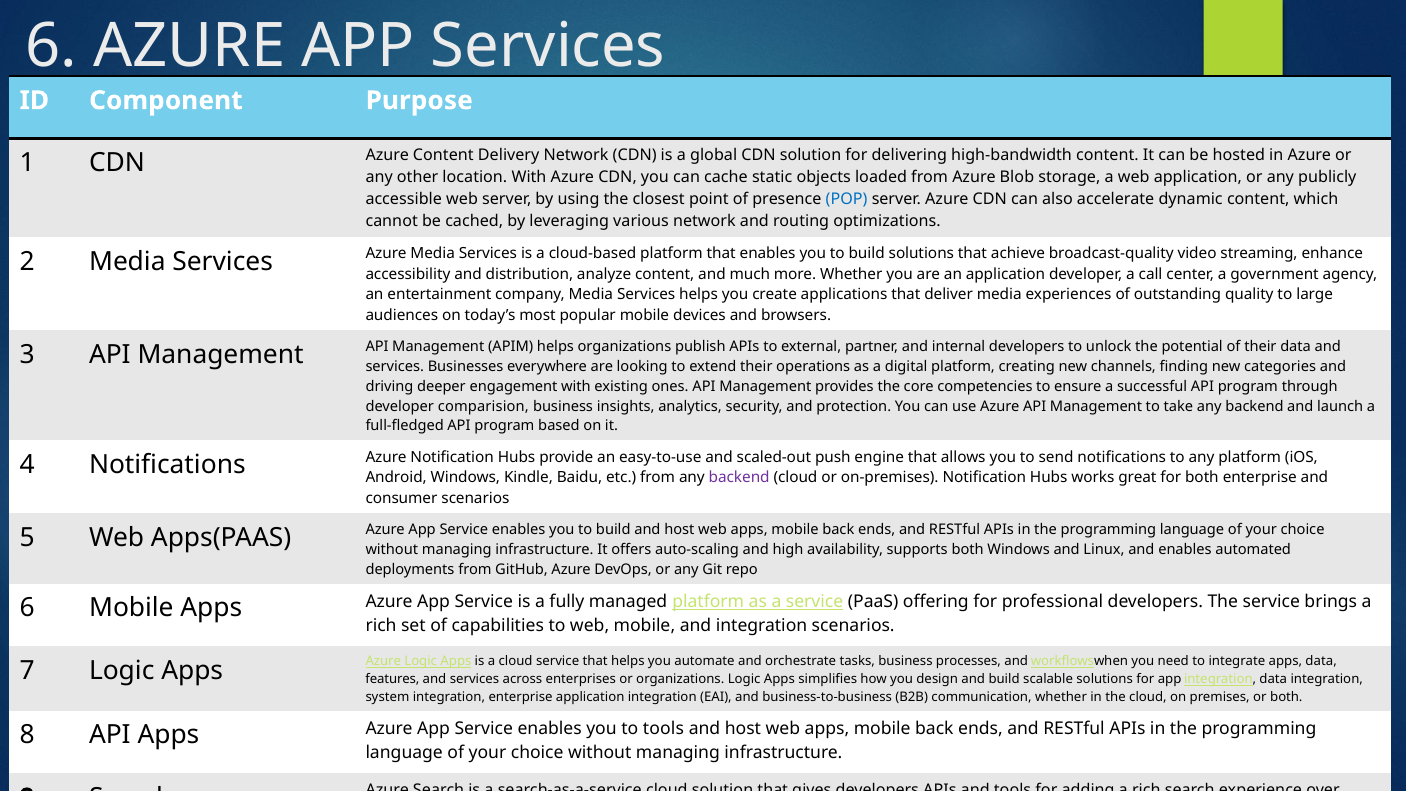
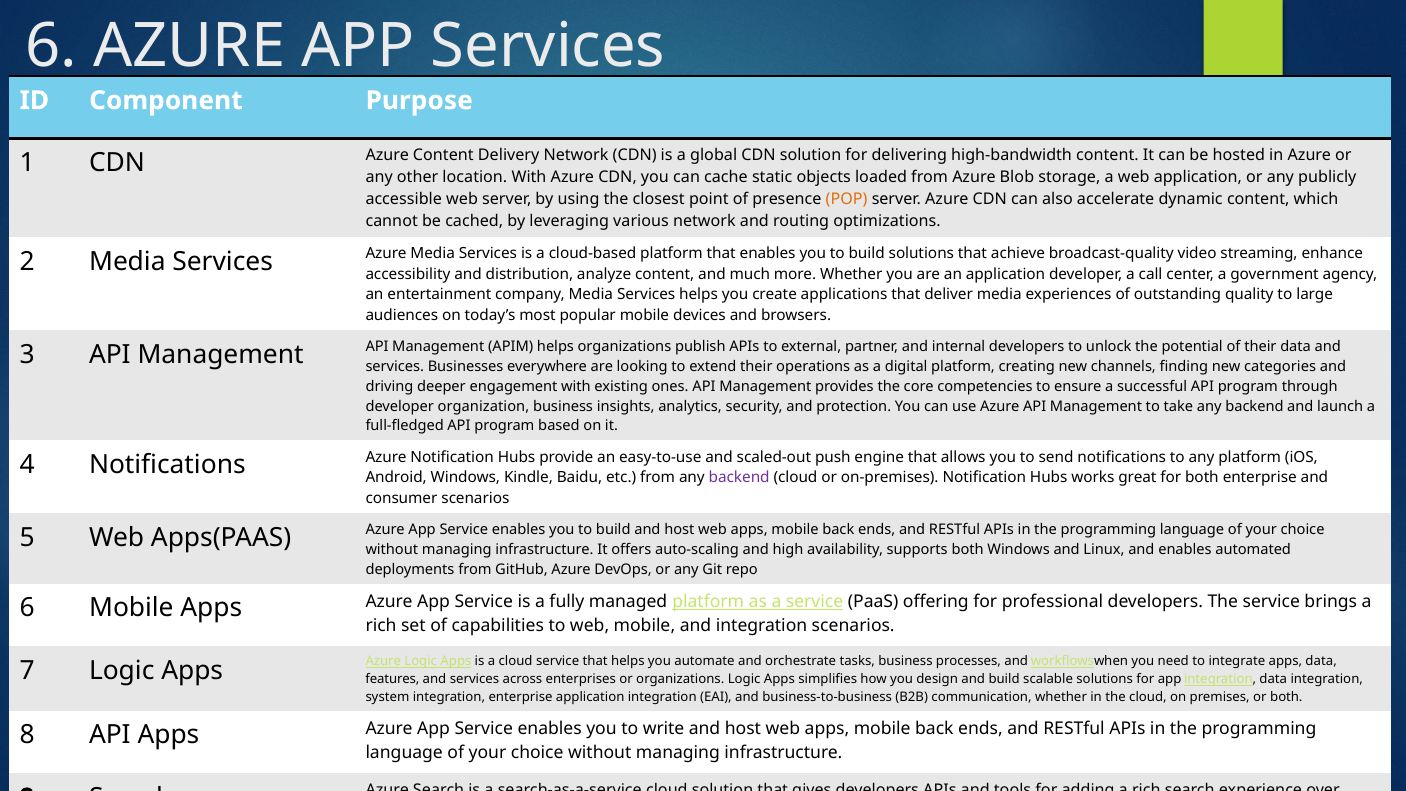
POP colour: blue -> orange
comparision: comparision -> organization
to tools: tools -> write
